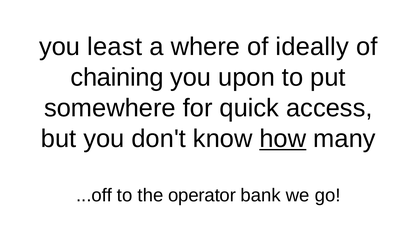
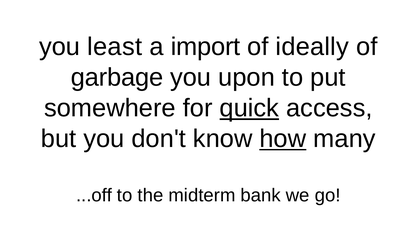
where: where -> import
chaining: chaining -> garbage
quick underline: none -> present
operator: operator -> midterm
